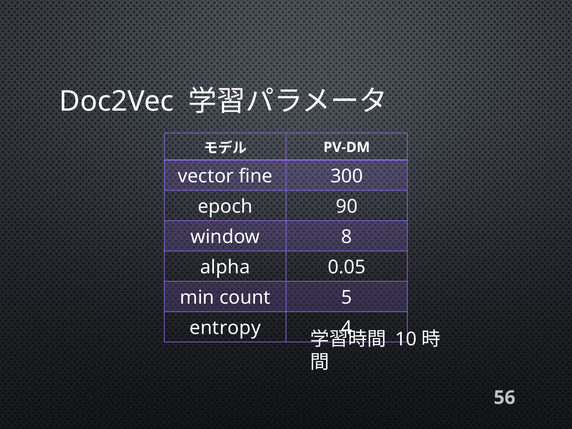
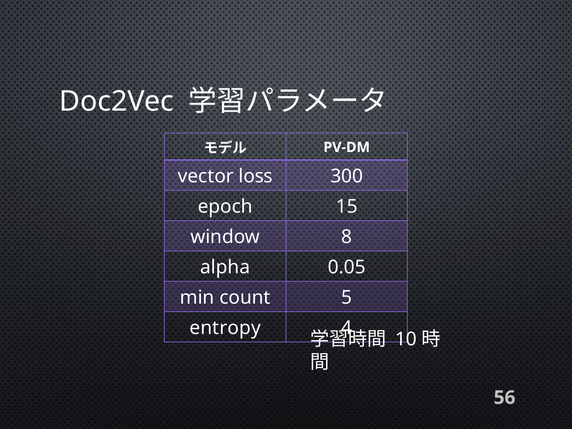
fine: fine -> loss
90: 90 -> 15
